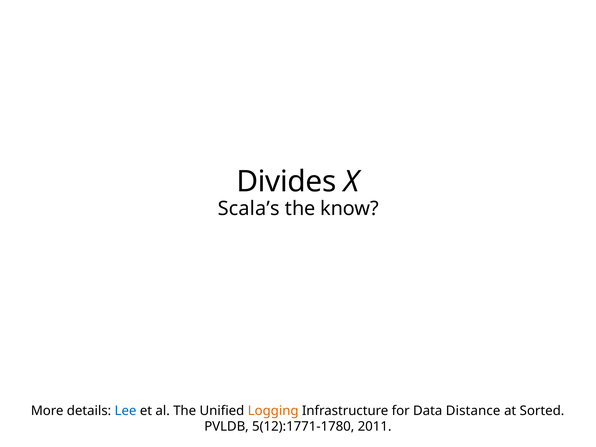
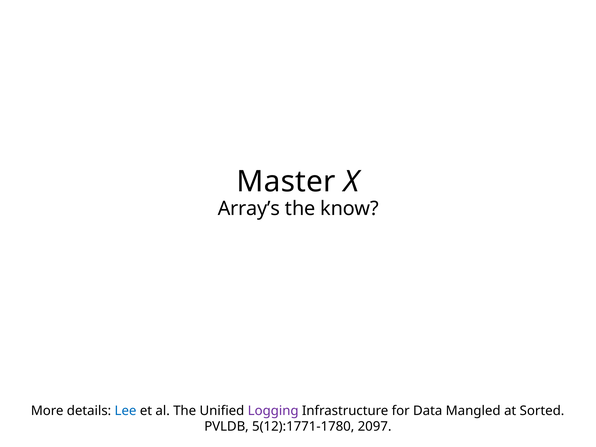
Divides: Divides -> Master
Scala’s: Scala’s -> Array’s
Logging colour: orange -> purple
Distance: Distance -> Mangled
2011: 2011 -> 2097
